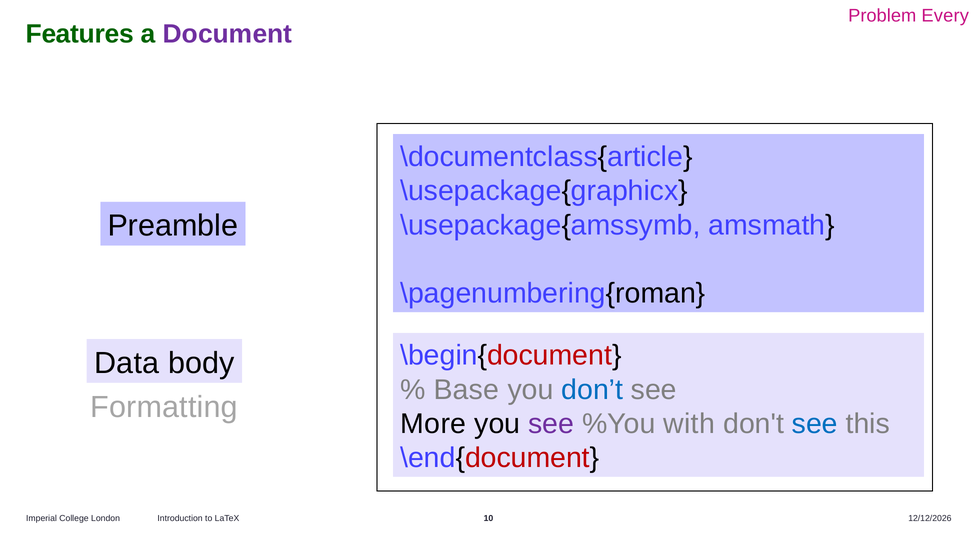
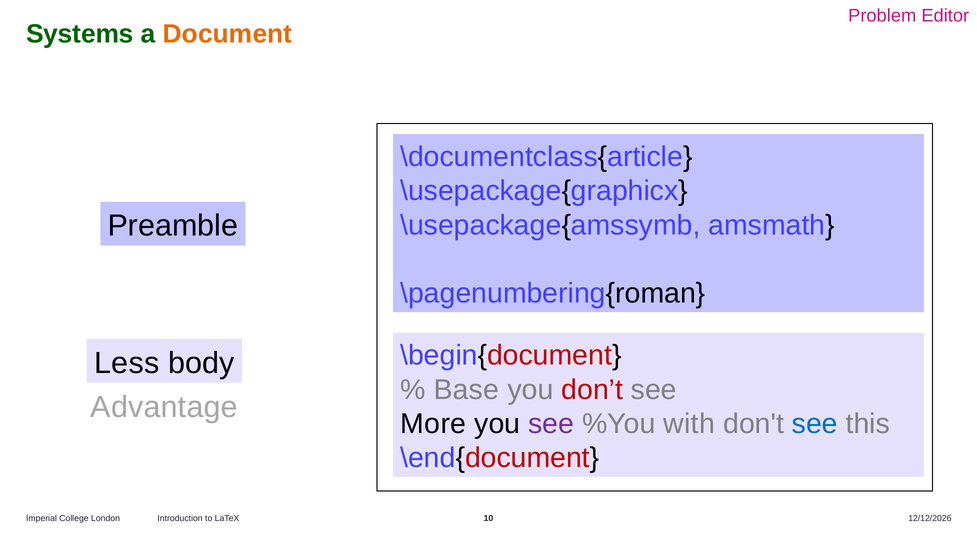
Every: Every -> Editor
Features: Features -> Systems
Document colour: purple -> orange
Data: Data -> Less
don’t colour: blue -> red
Formatting: Formatting -> Advantage
